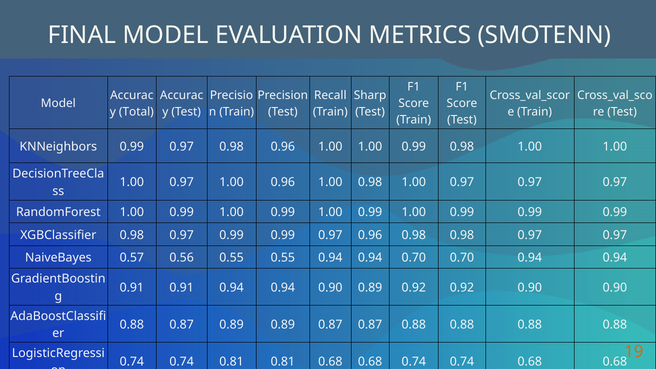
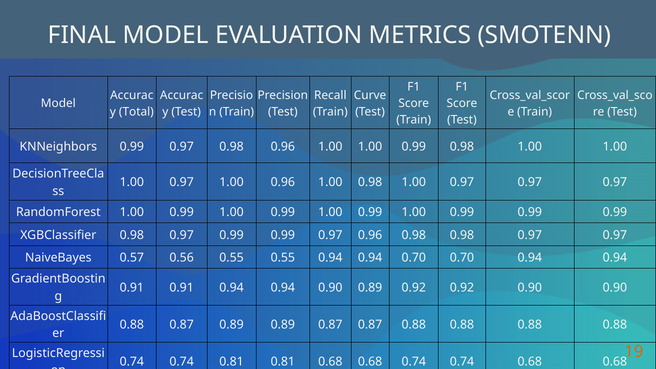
Sharp: Sharp -> Curve
